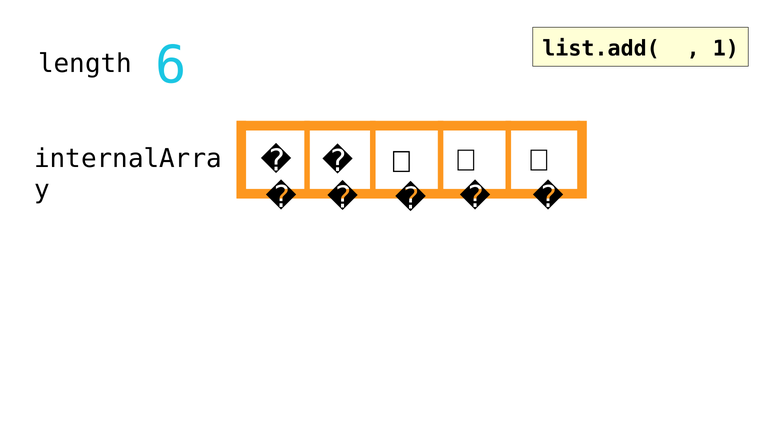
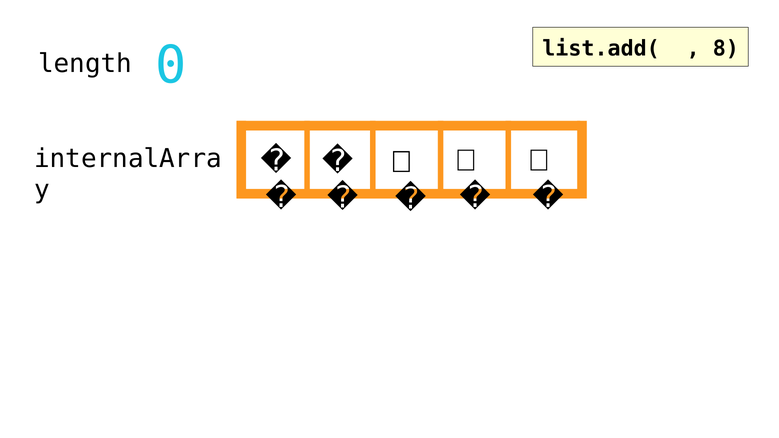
6: 6 -> 0
1: 1 -> 8
